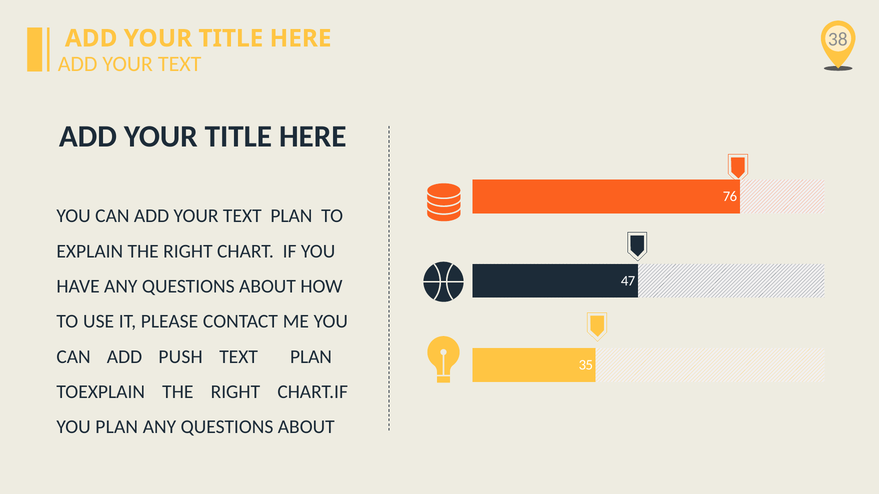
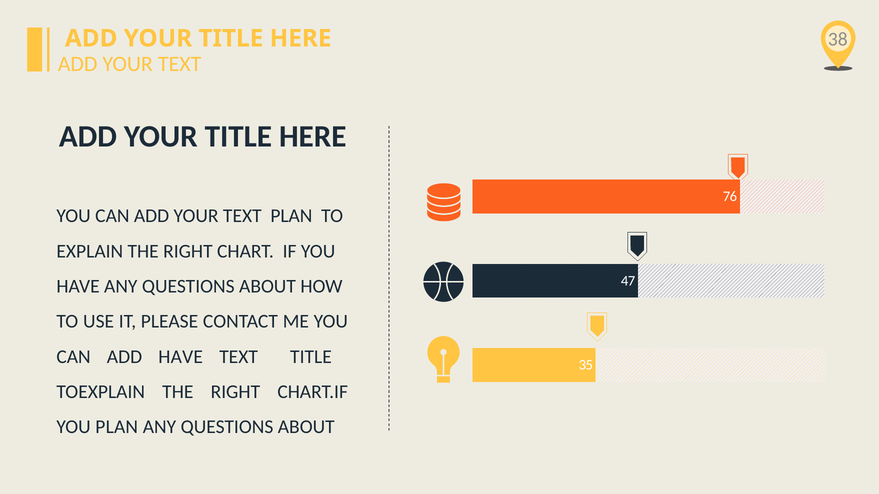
ADD PUSH: PUSH -> HAVE
PLAN at (311, 357): PLAN -> TITLE
